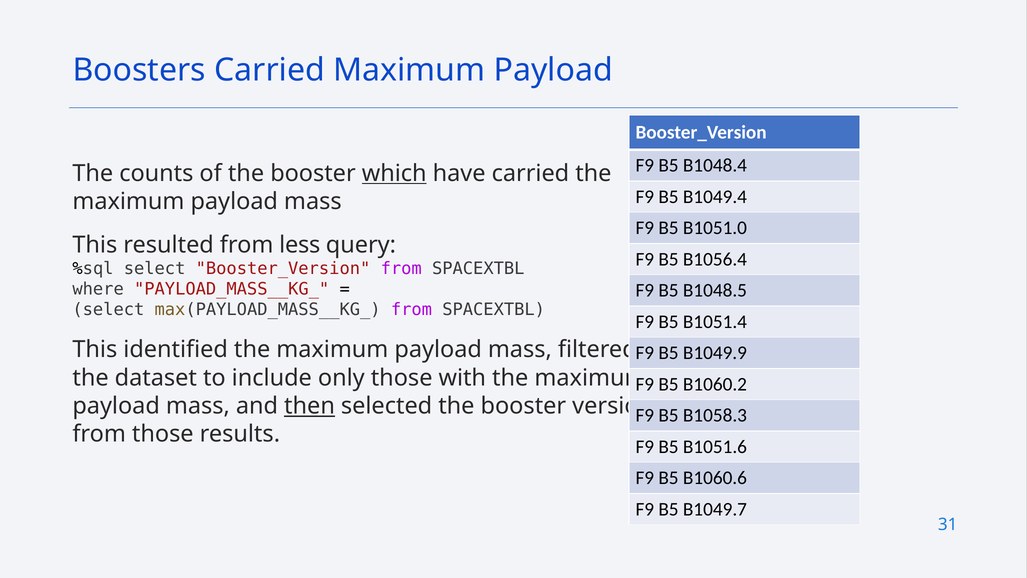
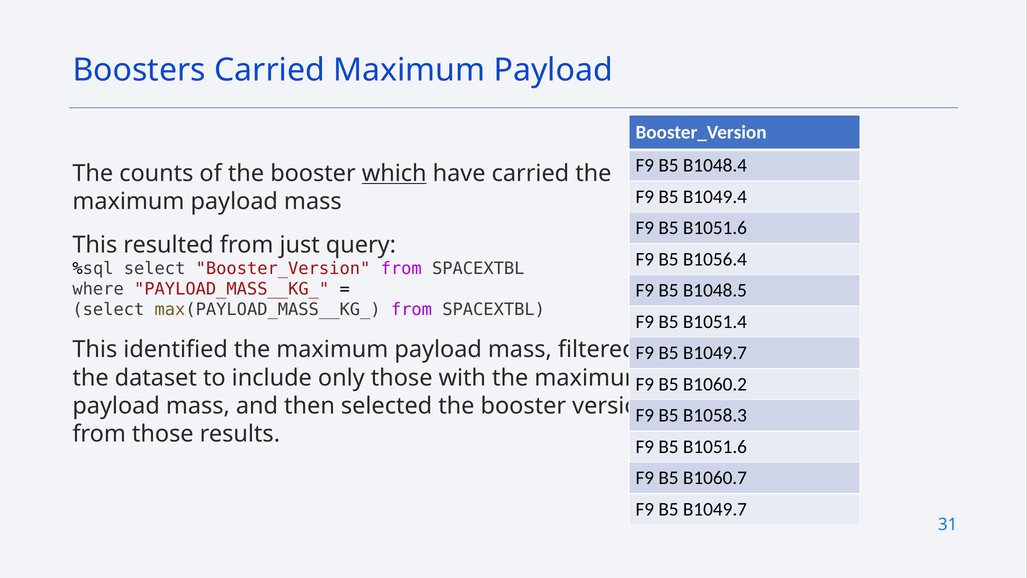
B1051.0 at (715, 228): B1051.0 -> B1051.6
less: less -> just
B1049.9 at (715, 353): B1049.9 -> B1049.7
then underline: present -> none
B1060.6: B1060.6 -> B1060.7
